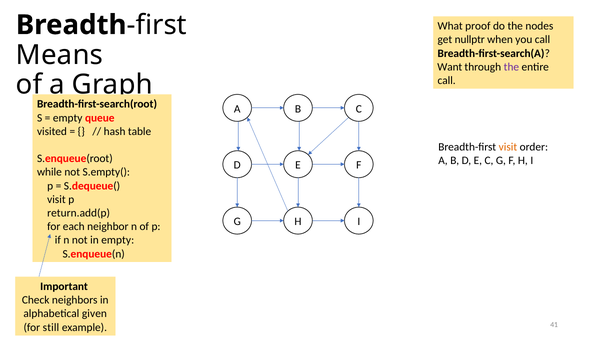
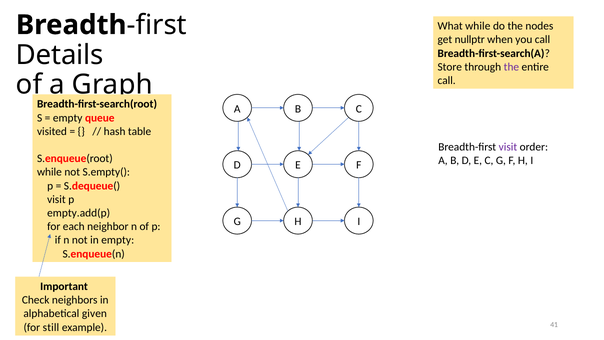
What proof: proof -> while
Means: Means -> Details
Want: Want -> Store
visit at (508, 147) colour: orange -> purple
return.add(p: return.add(p -> empty.add(p
